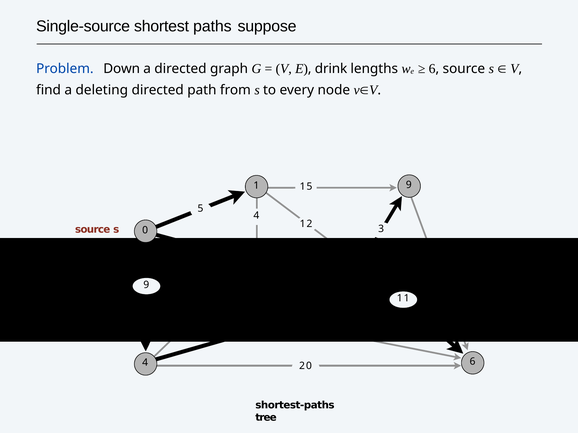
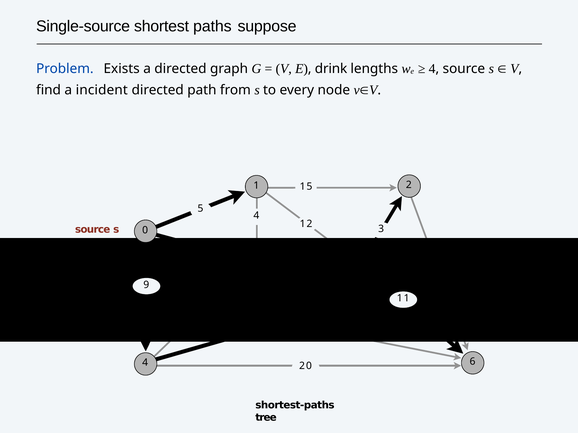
Down: Down -> Exists
6 at (432, 69): 6 -> 4
deleting: deleting -> incident
9 at (409, 185): 9 -> 2
